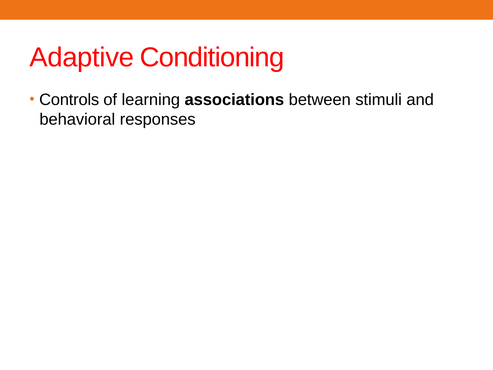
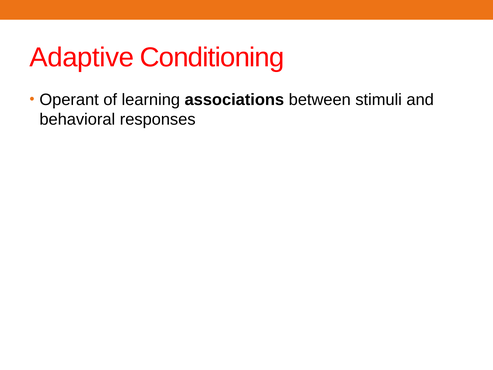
Controls: Controls -> Operant
